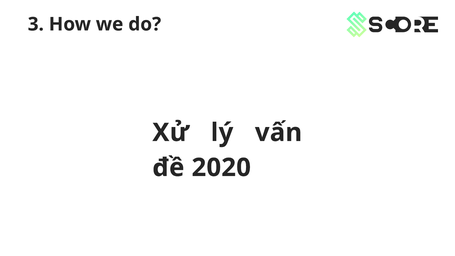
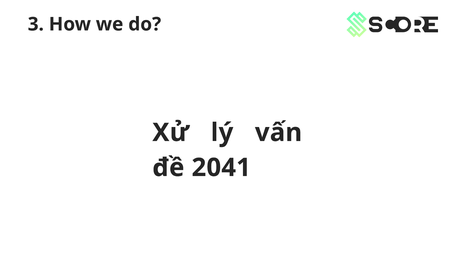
2020: 2020 -> 2041
